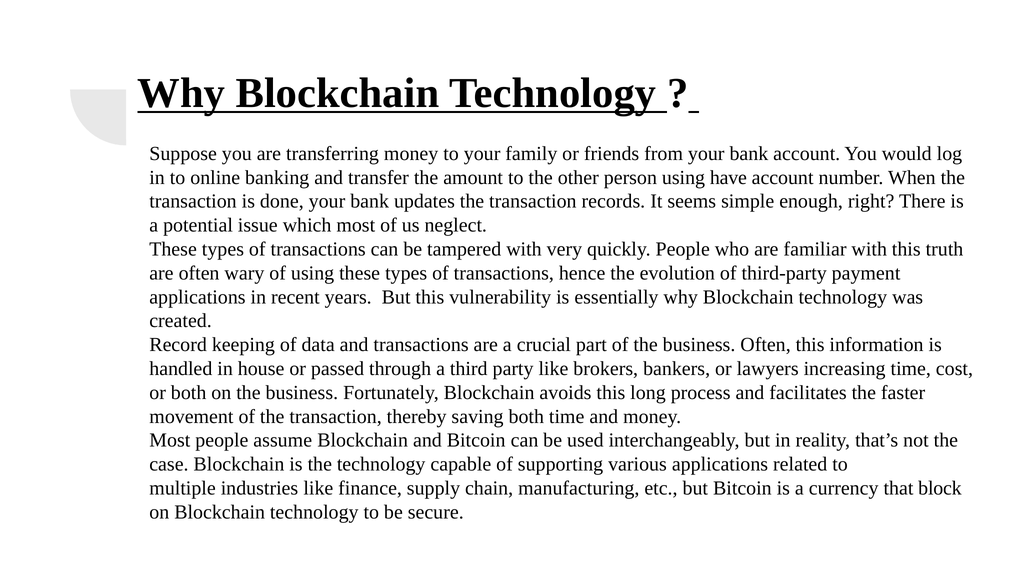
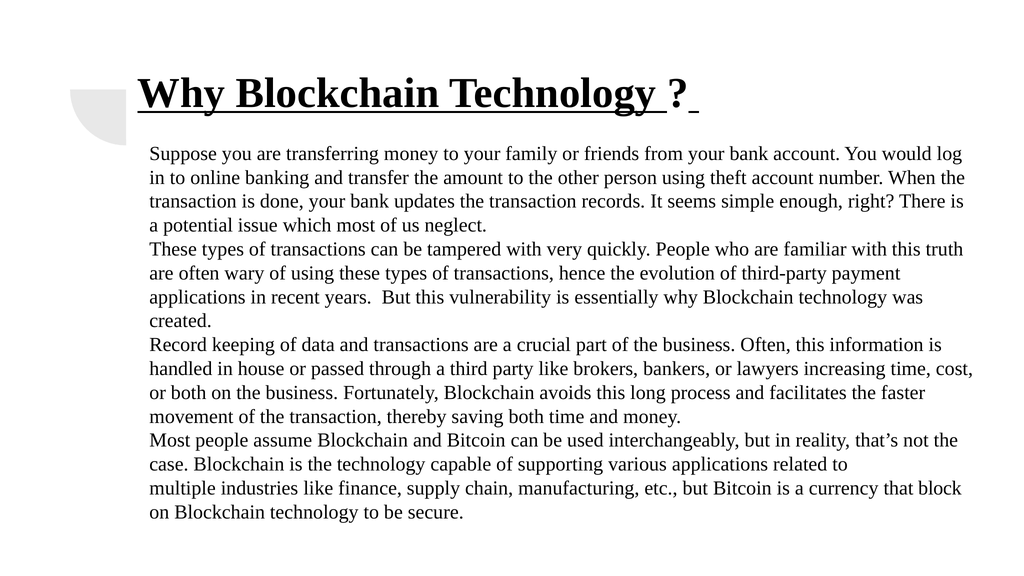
have: have -> theft
